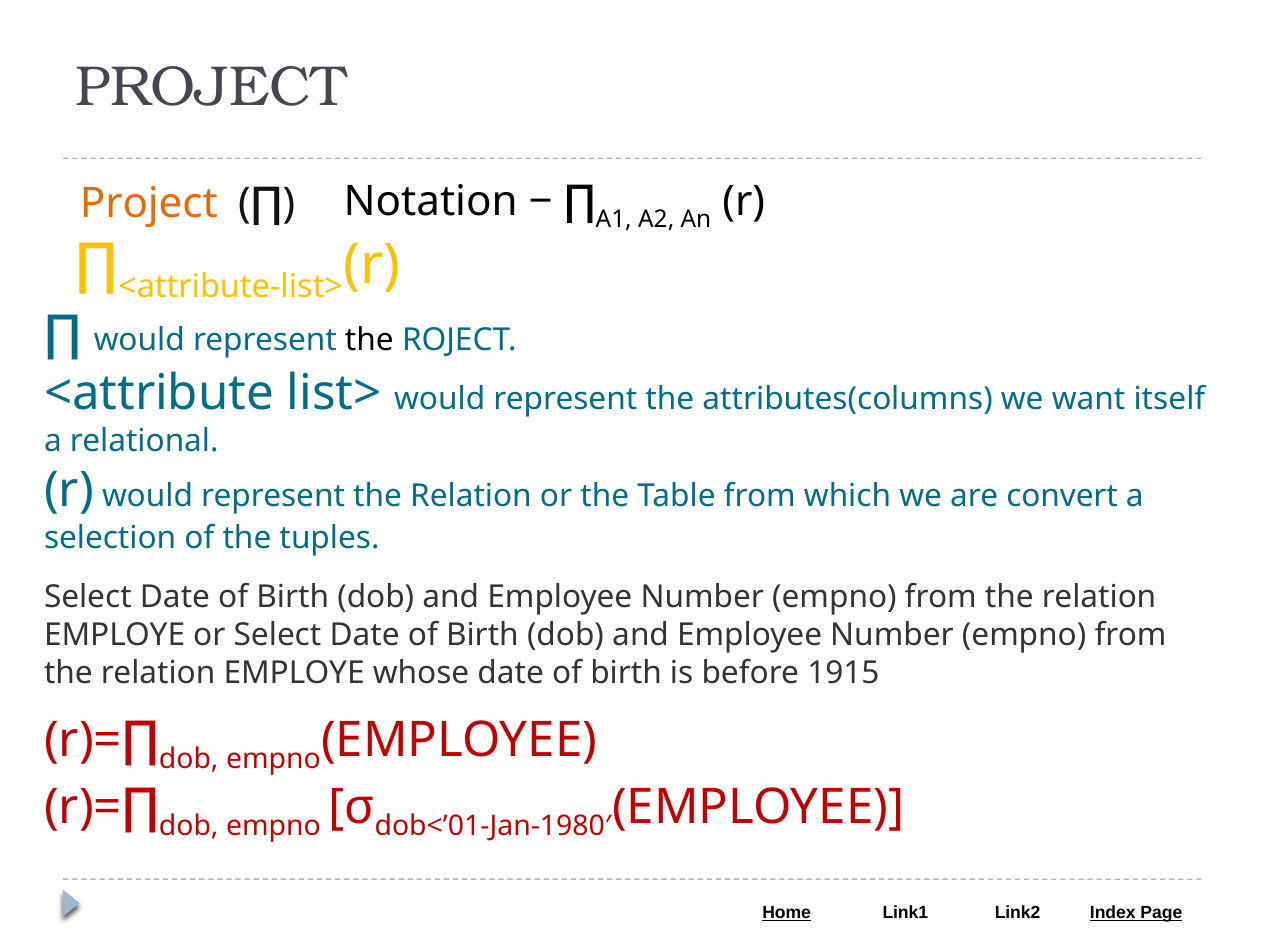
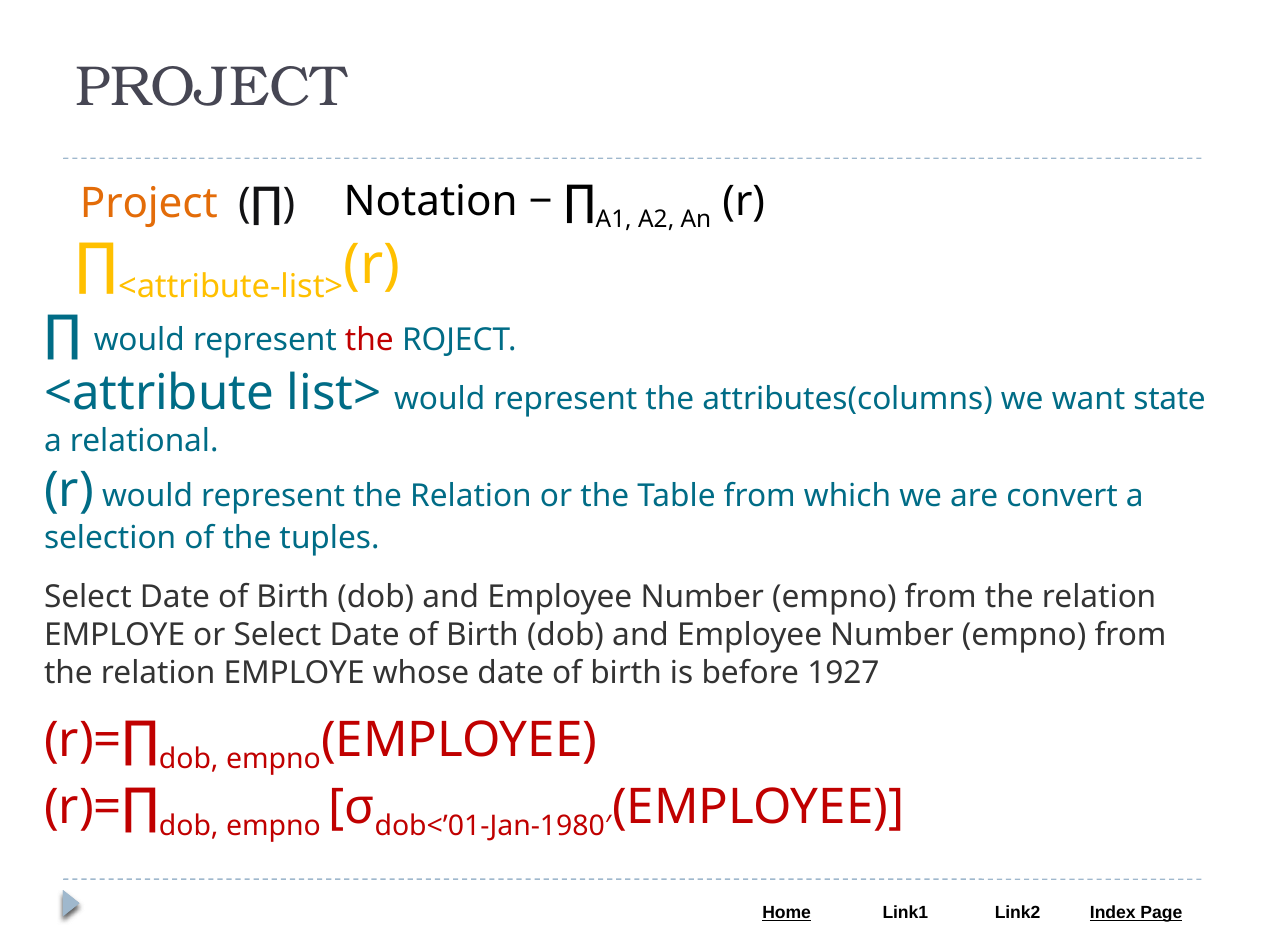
the at (369, 340) colour: black -> red
itself: itself -> state
1915: 1915 -> 1927
